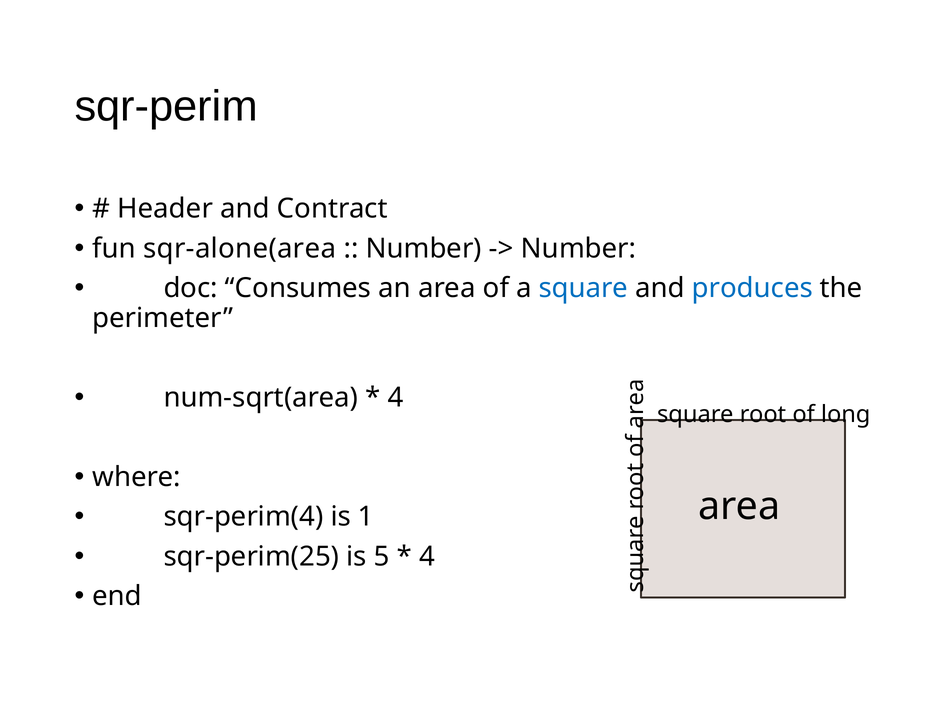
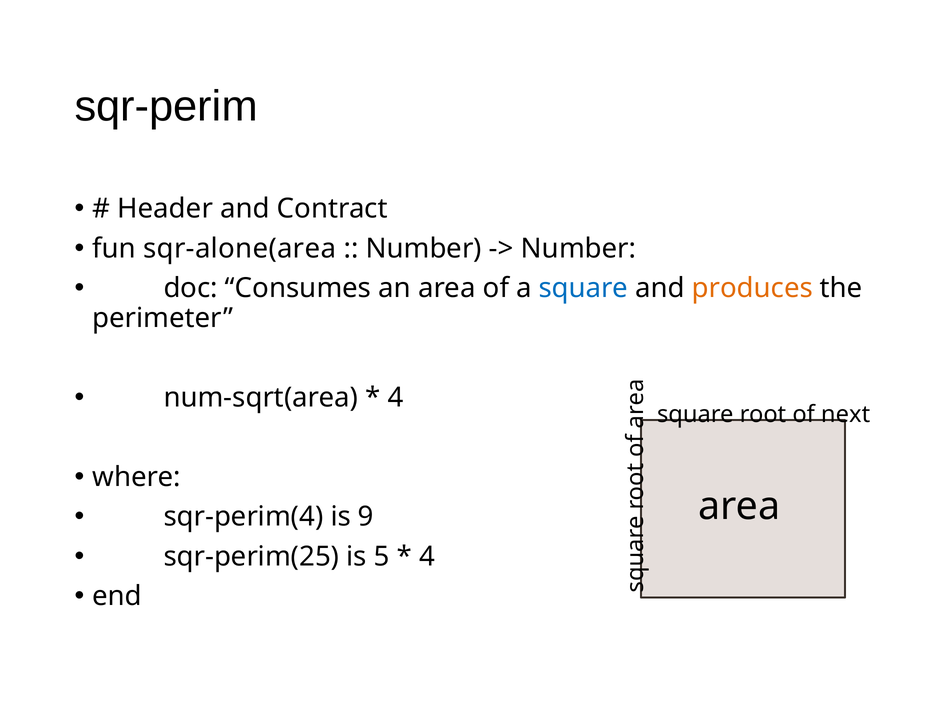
produces colour: blue -> orange
long: long -> next
1: 1 -> 9
